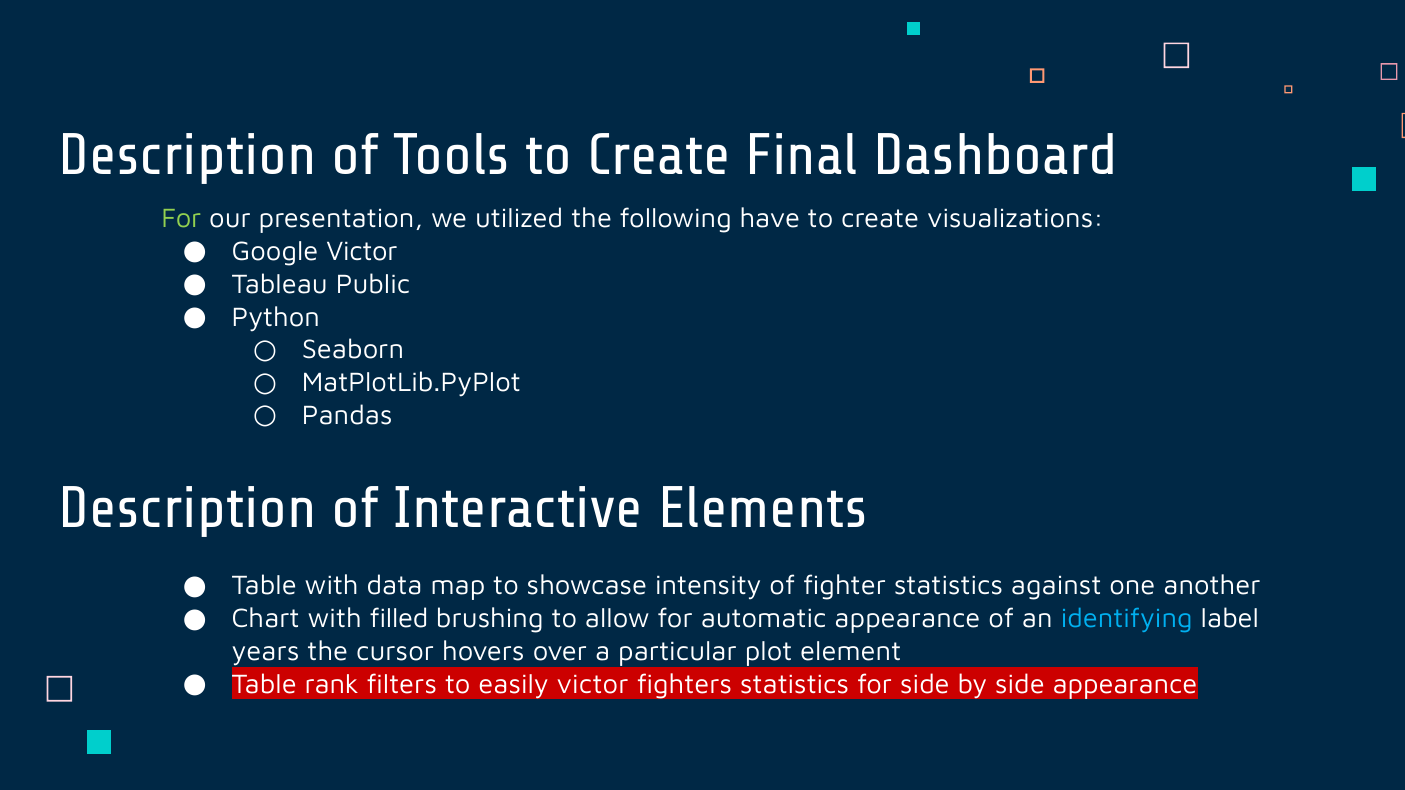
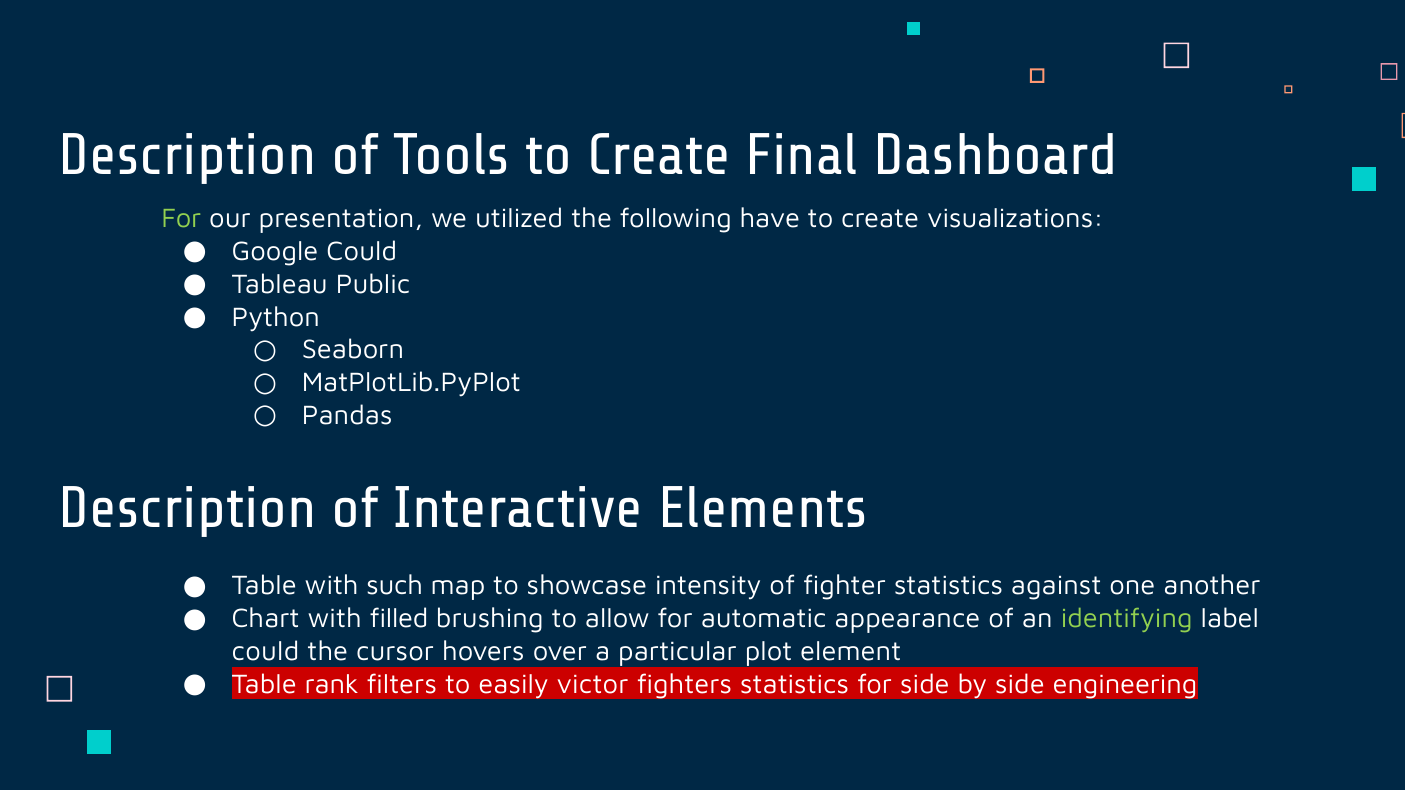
Google Victor: Victor -> Could
data: data -> such
identifying colour: light blue -> light green
years at (266, 652): years -> could
side appearance: appearance -> engineering
